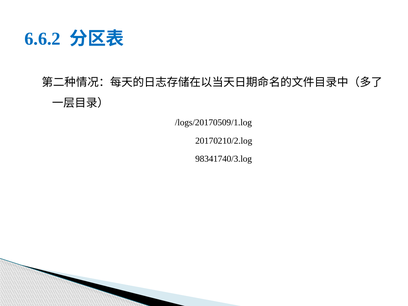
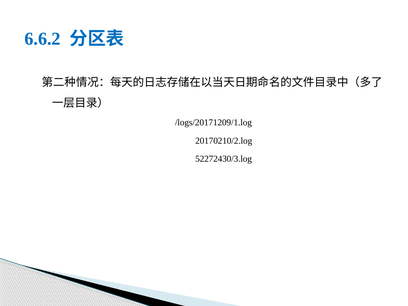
/logs/20170509/1.log: /logs/20170509/1.log -> /logs/20171209/1.log
98341740/3.log: 98341740/3.log -> 52272430/3.log
